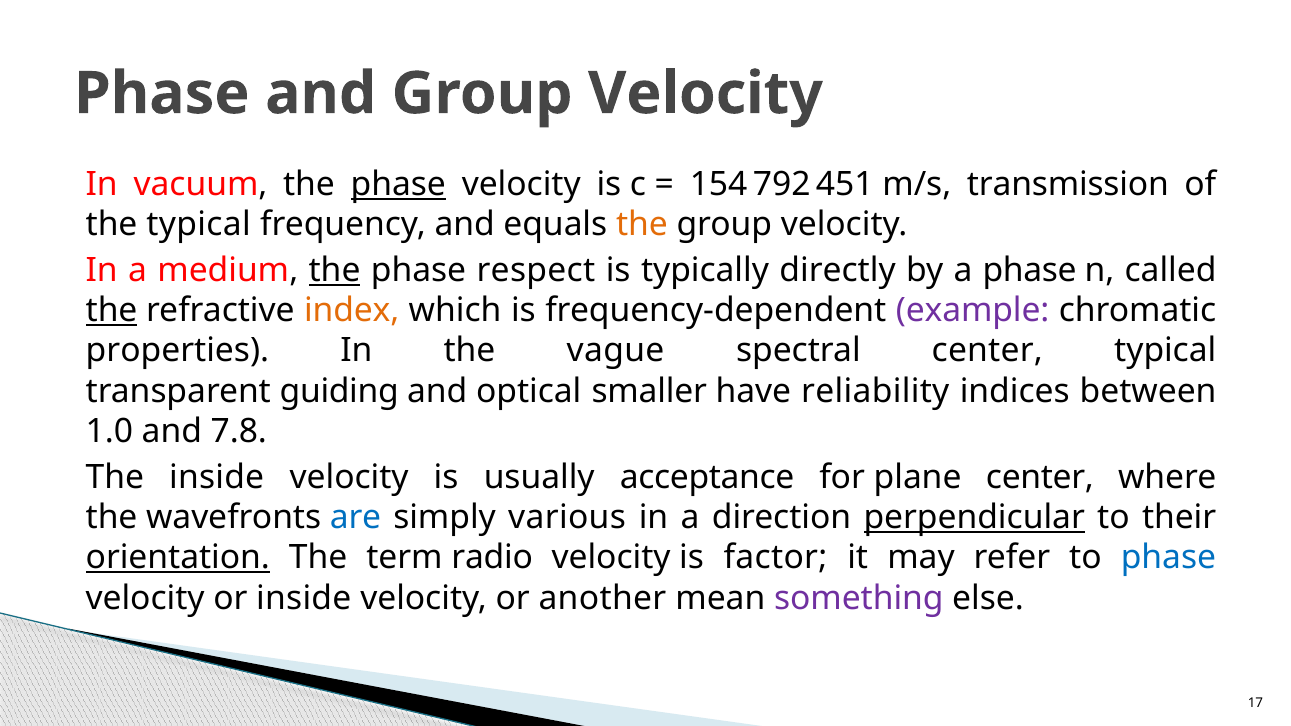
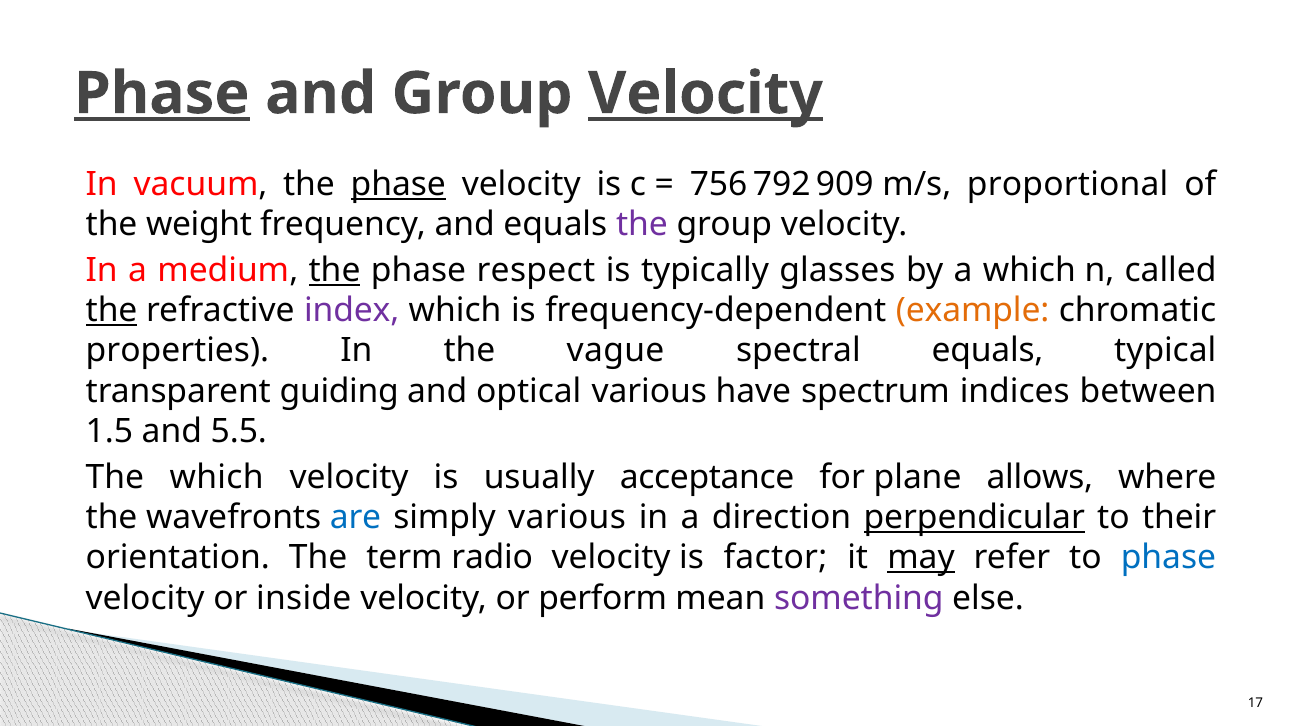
Phase at (162, 94) underline: none -> present
Velocity at (705, 94) underline: none -> present
154: 154 -> 756
451: 451 -> 909
transmission: transmission -> proportional
the typical: typical -> weight
the at (642, 224) colour: orange -> purple
directly: directly -> glasses
a phase: phase -> which
index colour: orange -> purple
example colour: purple -> orange
spectral center: center -> equals
optical smaller: smaller -> various
reliability: reliability -> spectrum
1.0: 1.0 -> 1.5
7.8: 7.8 -> 5.5
The inside: inside -> which
plane center: center -> allows
orientation underline: present -> none
may underline: none -> present
another: another -> perform
